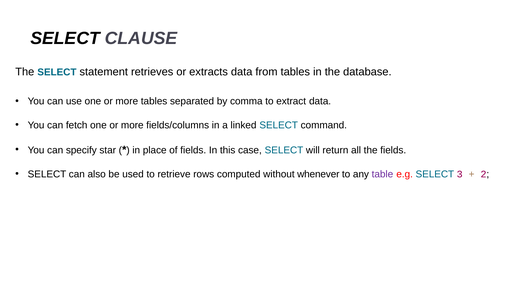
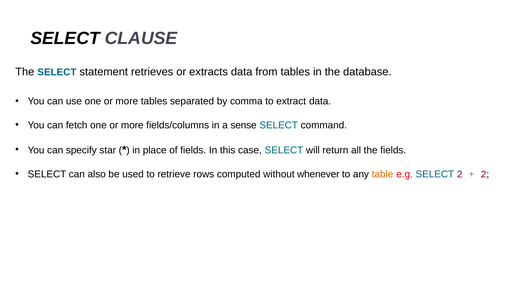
linked: linked -> sense
table colour: purple -> orange
SELECT 3: 3 -> 2
